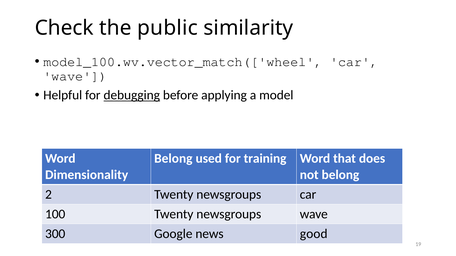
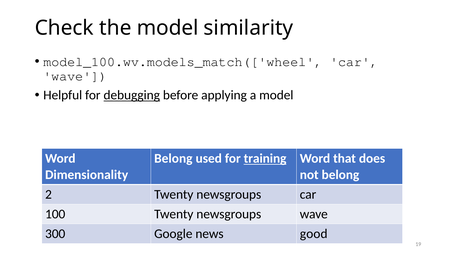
the public: public -> model
model_100.wv.vector_match(['wheel: model_100.wv.vector_match(['wheel -> model_100.wv.models_match(['wheel
training underline: none -> present
